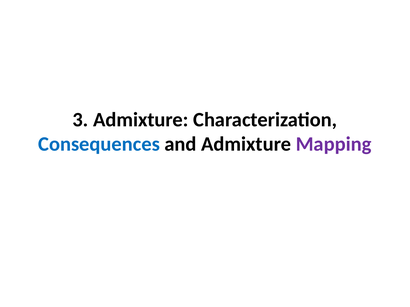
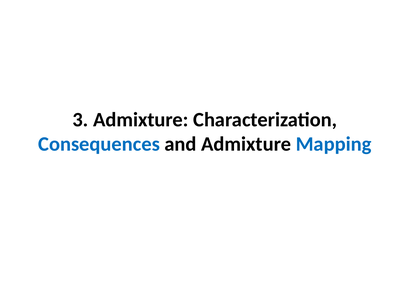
Mapping colour: purple -> blue
